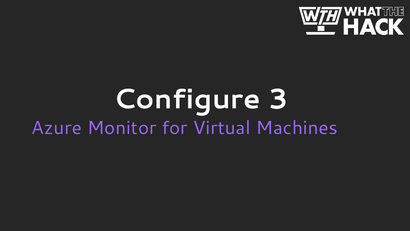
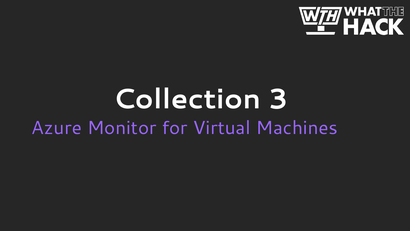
Configure: Configure -> Collection
